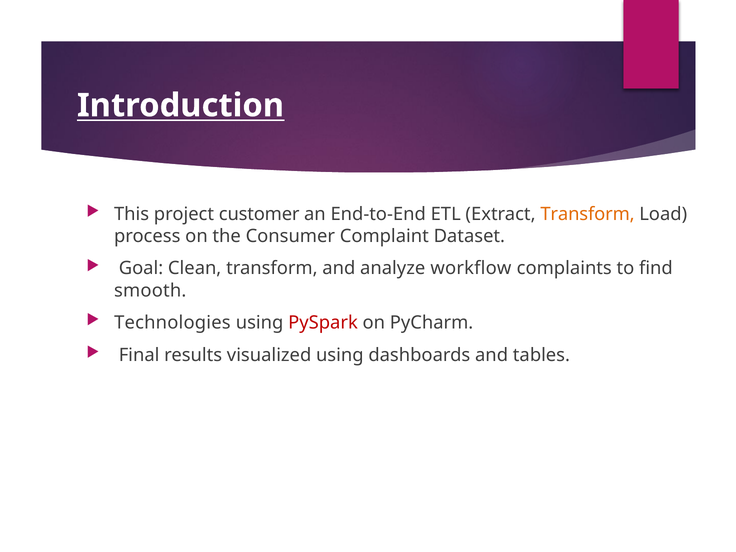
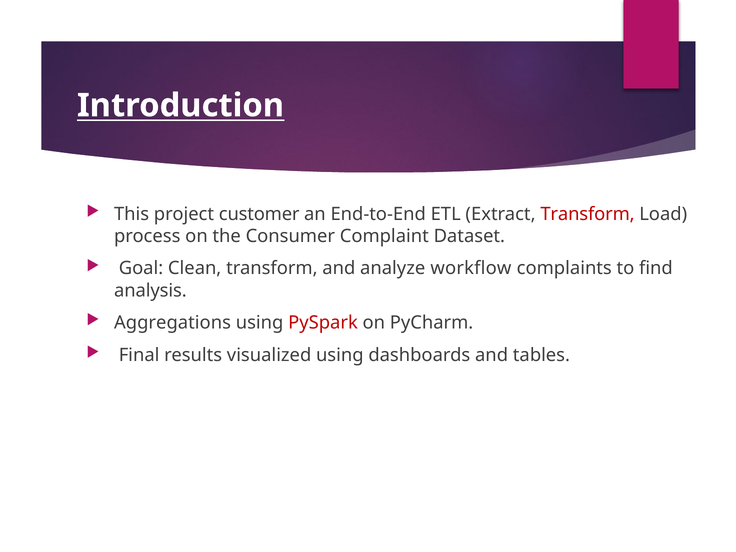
Transform at (588, 214) colour: orange -> red
smooth: smooth -> analysis
Technologies: Technologies -> Aggregations
